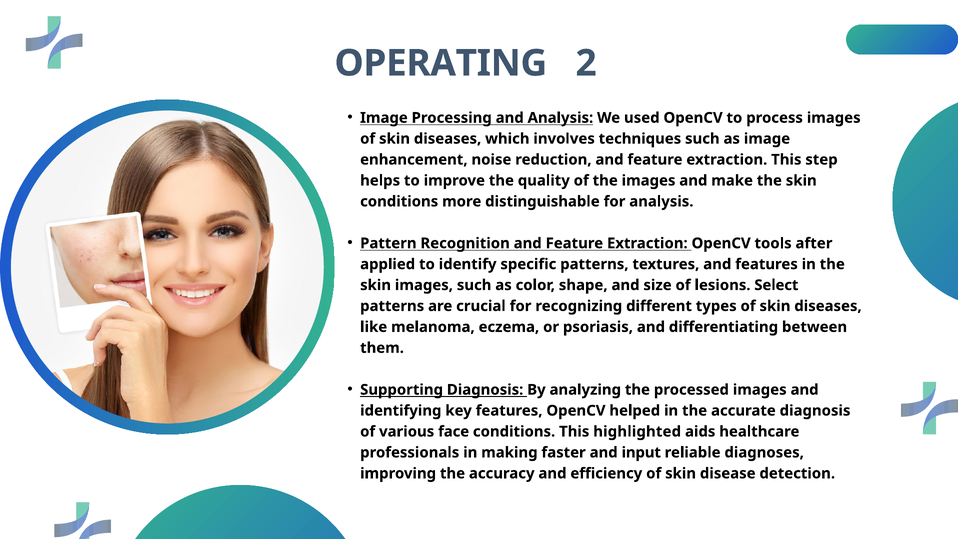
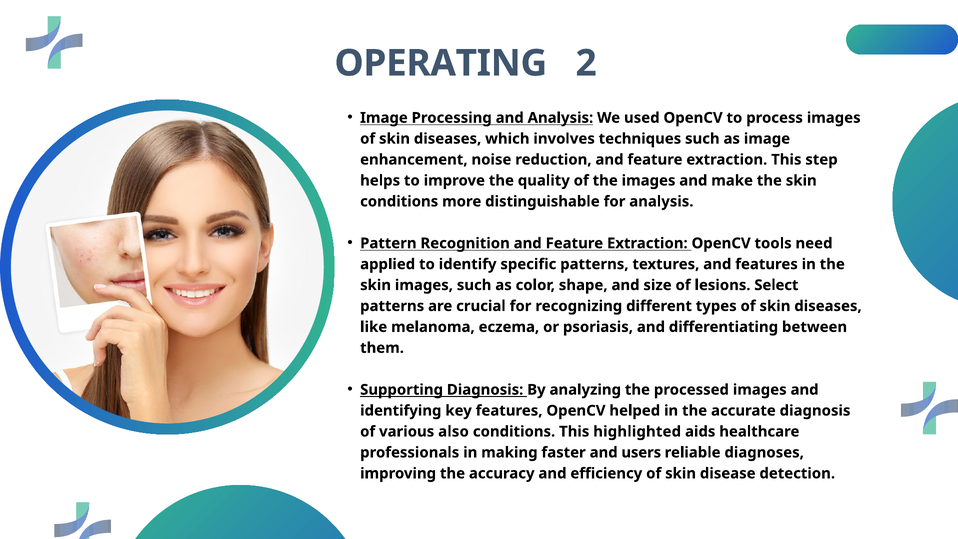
after: after -> need
face: face -> also
input: input -> users
